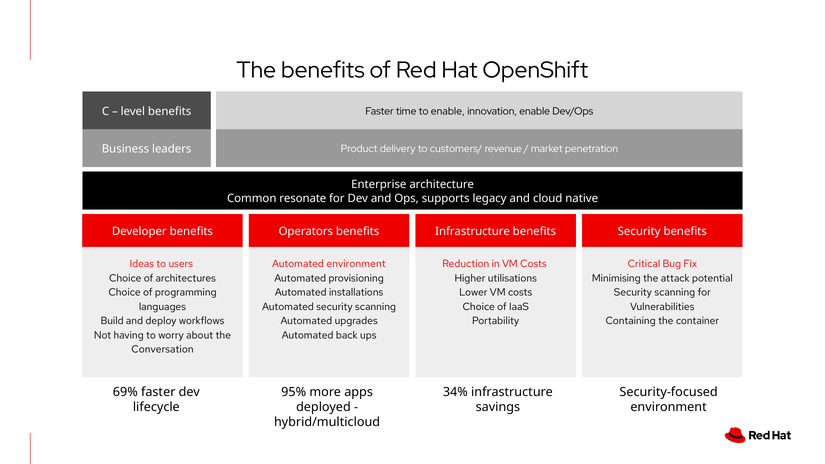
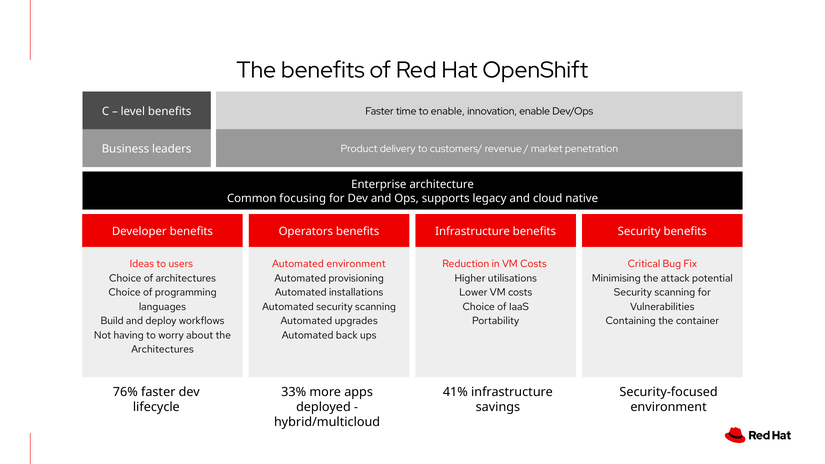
resonate: resonate -> focusing
Conversation at (162, 350): Conversation -> Architectures
95%: 95% -> 33%
34%: 34% -> 41%
69%: 69% -> 76%
